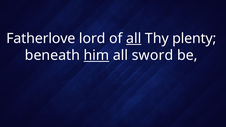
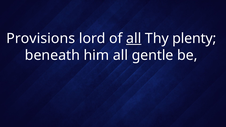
Fatherlove: Fatherlove -> Provisions
him underline: present -> none
sword: sword -> gentle
